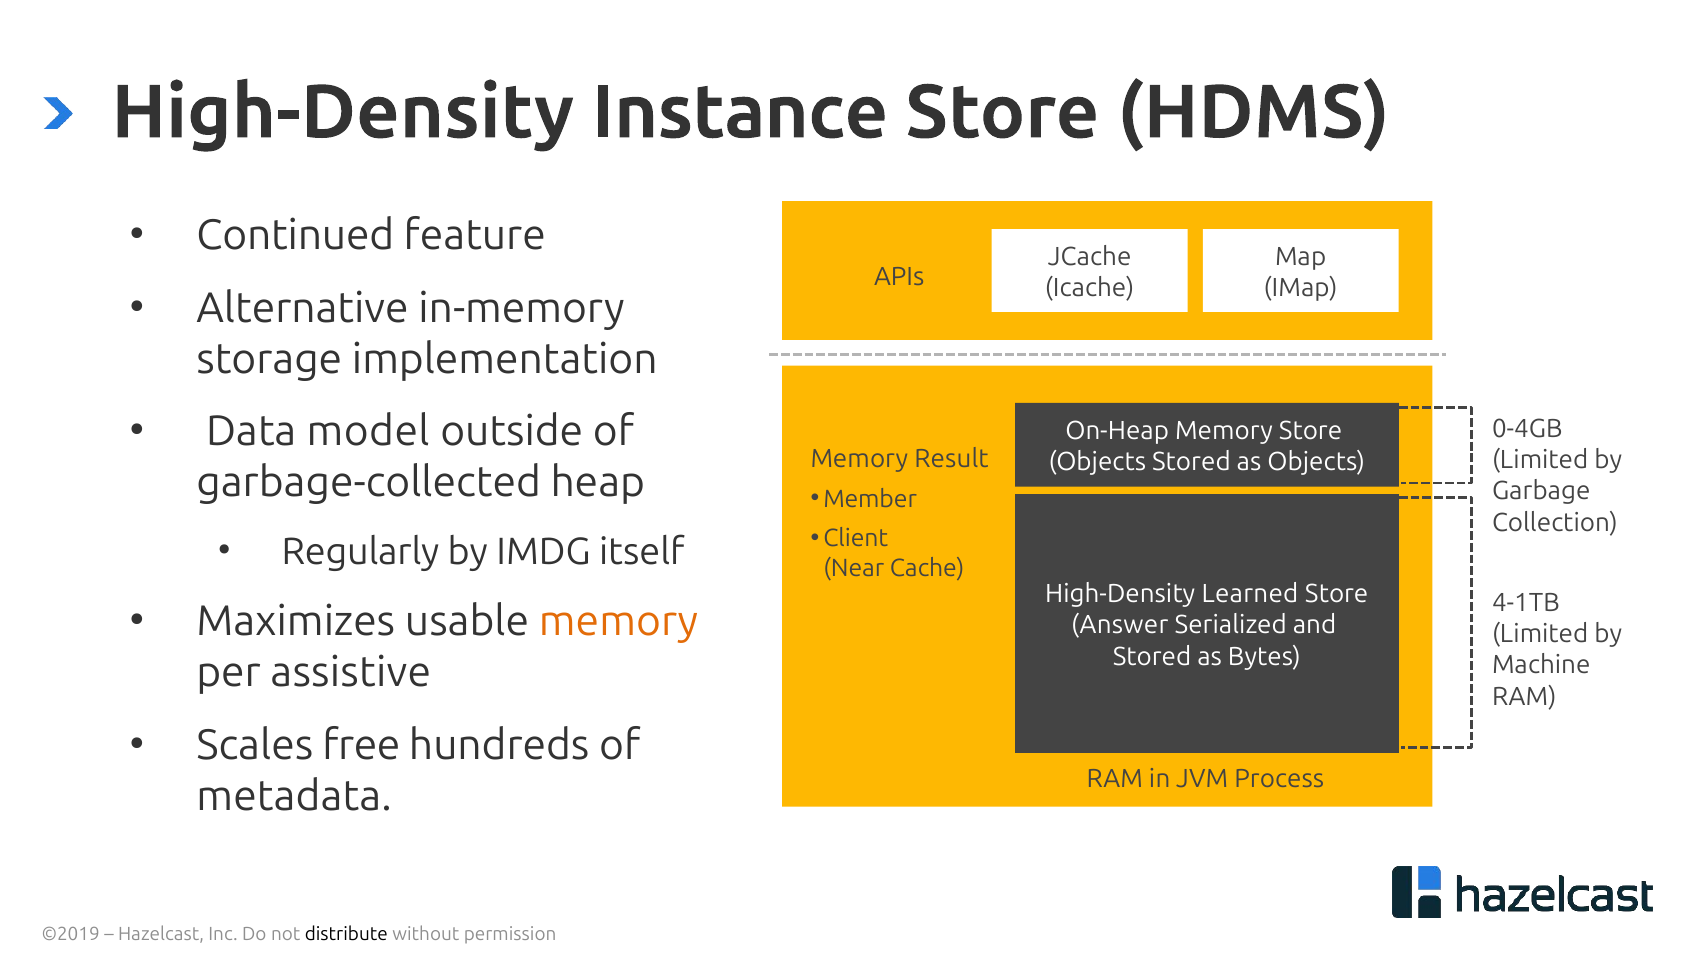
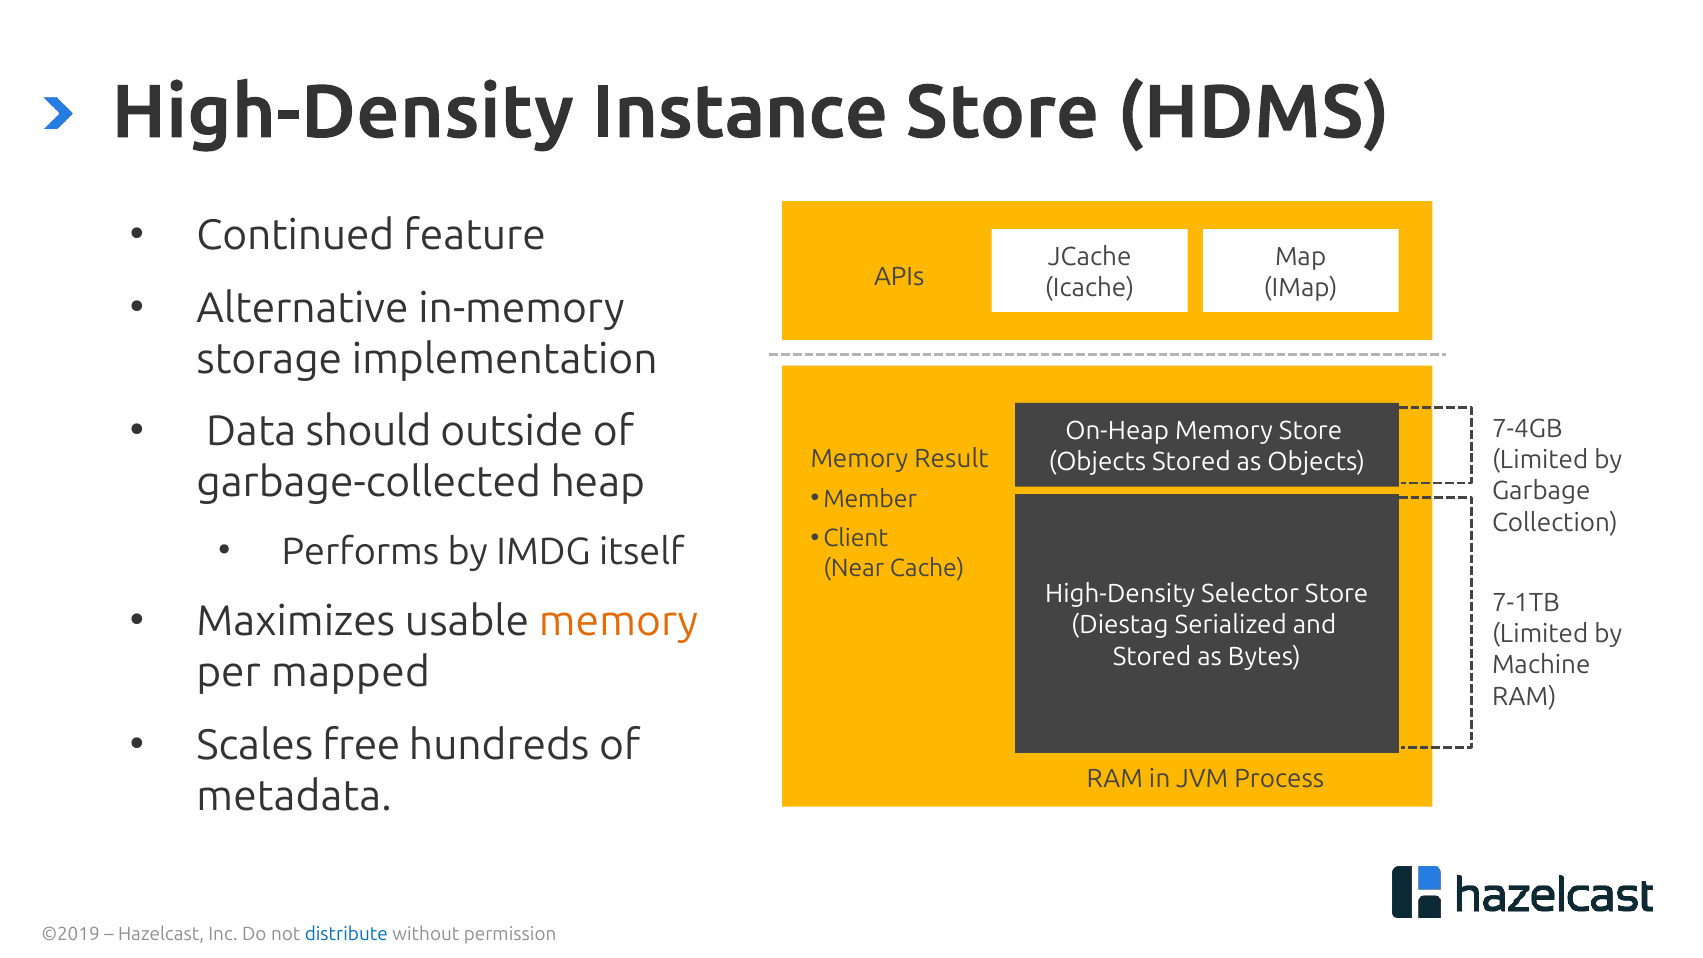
model: model -> should
0-4GB: 0-4GB -> 7-4GB
Regularly: Regularly -> Performs
Learned: Learned -> Selector
4-1TB: 4-1TB -> 7-1TB
Answer: Answer -> Diestag
assistive: assistive -> mapped
distribute colour: black -> blue
